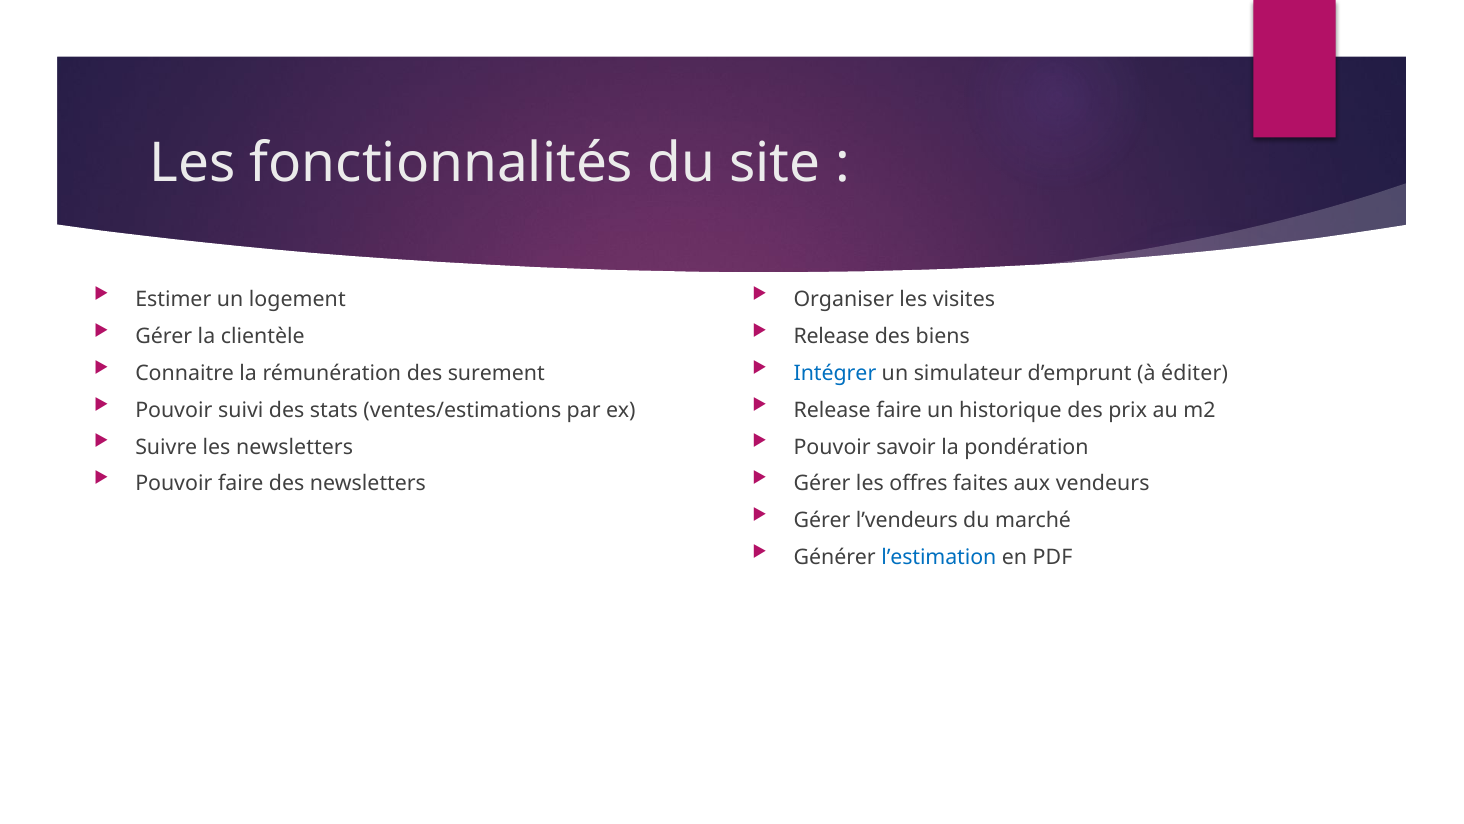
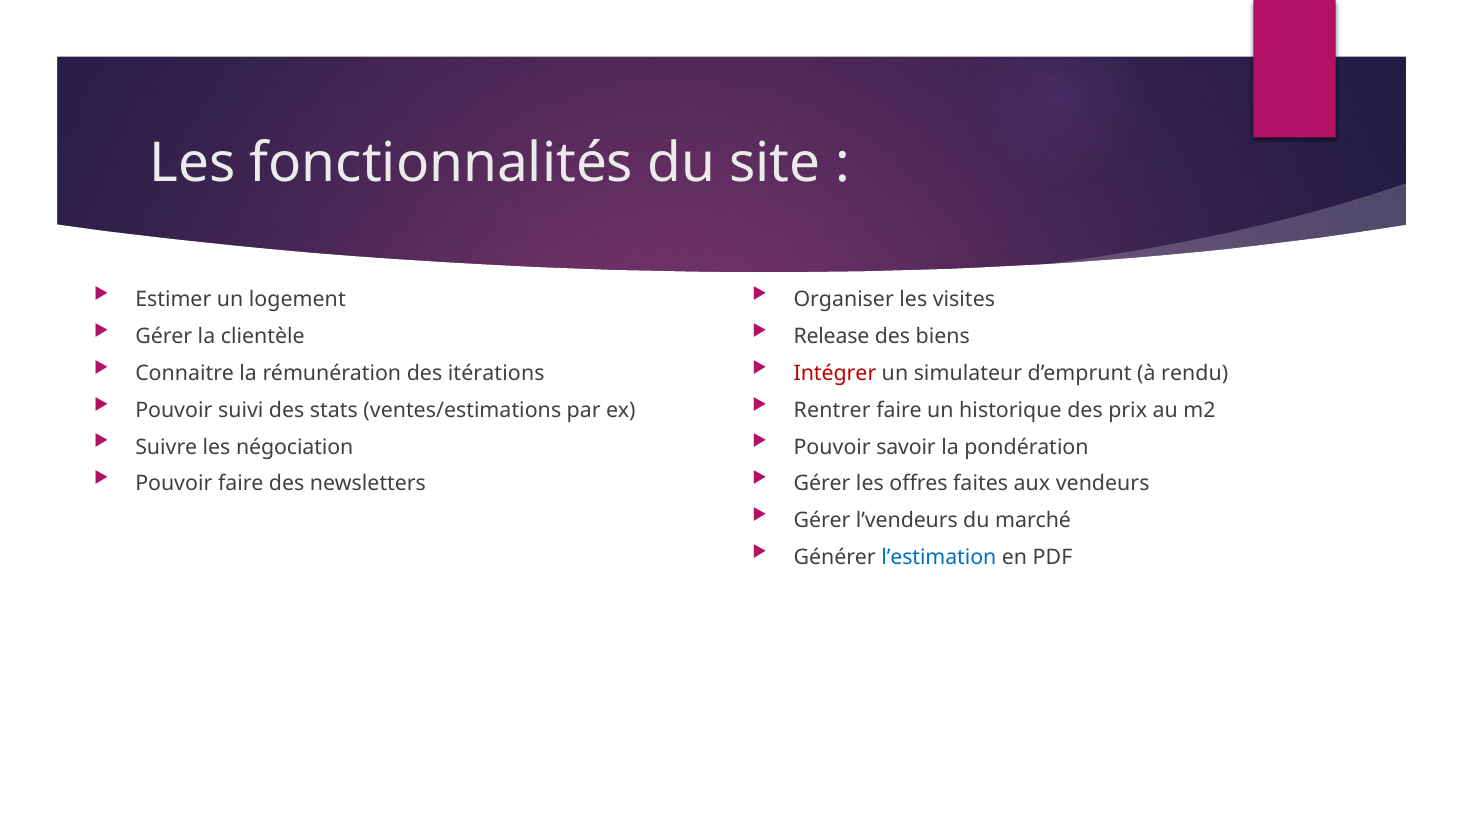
surement: surement -> itérations
Intégrer colour: blue -> red
éditer: éditer -> rendu
Release at (832, 410): Release -> Rentrer
les newsletters: newsletters -> négociation
